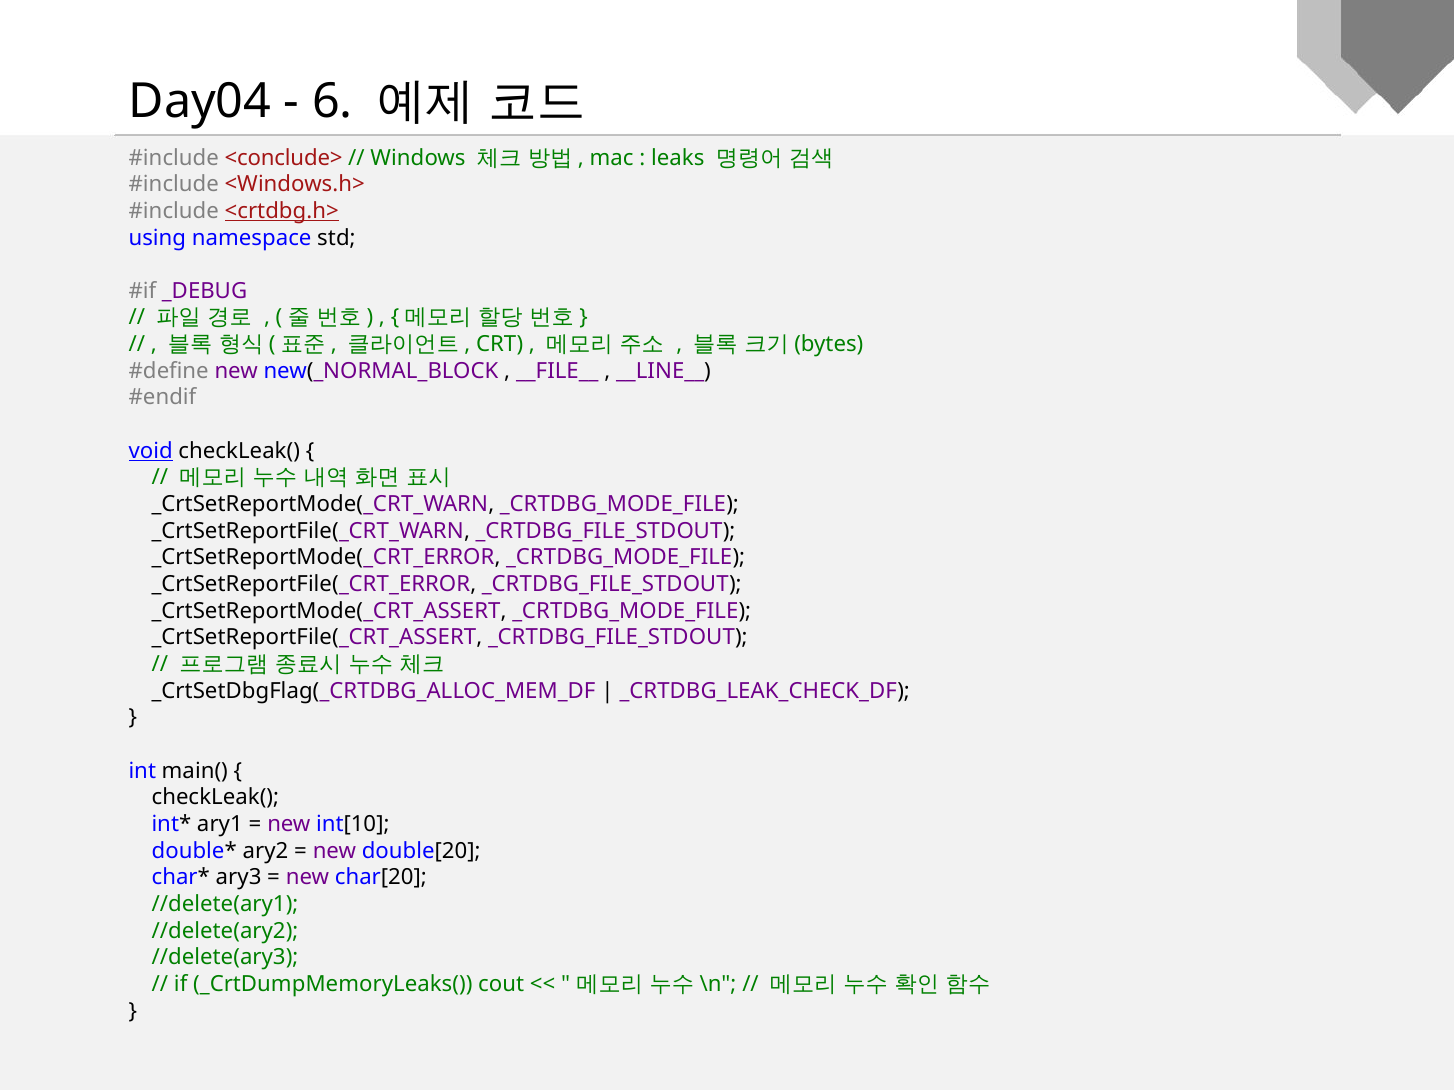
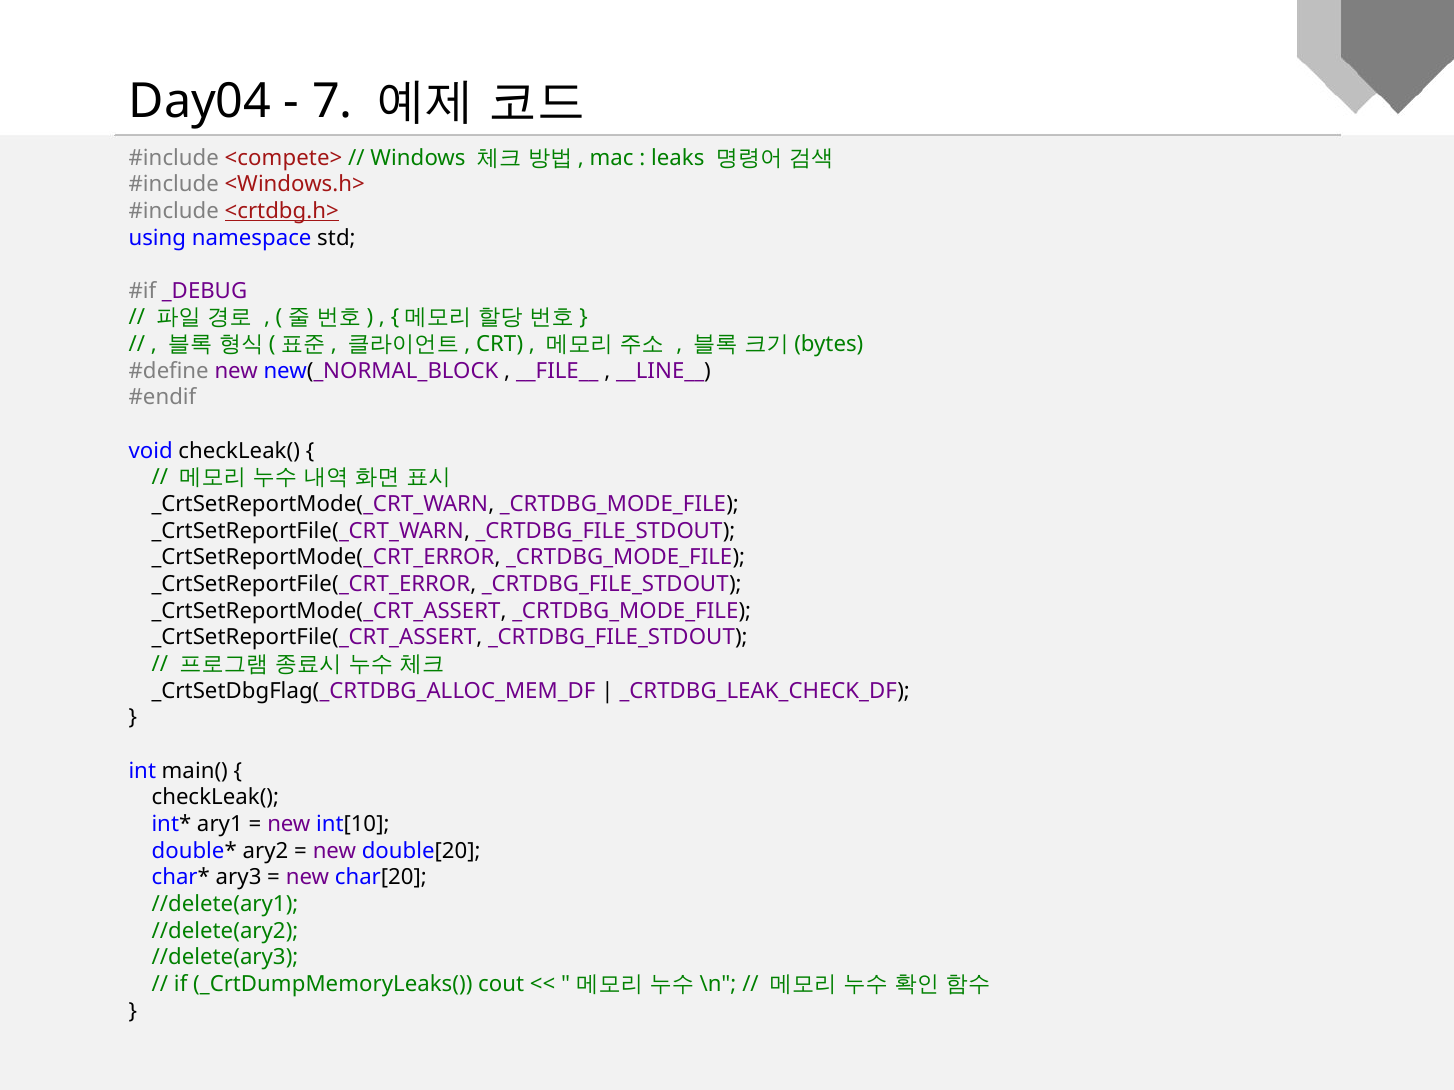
6: 6 -> 7
<conclude>: <conclude> -> <compete>
void underline: present -> none
